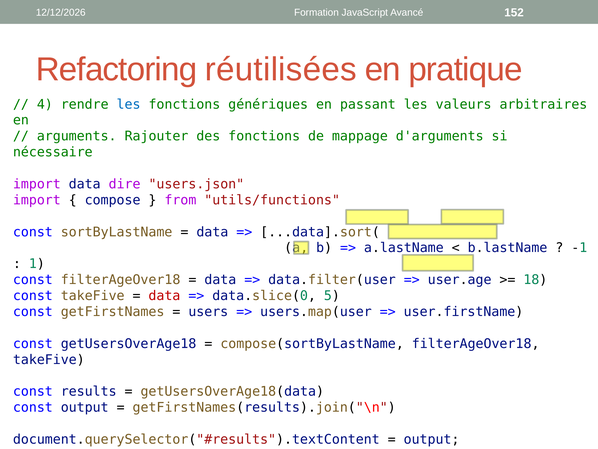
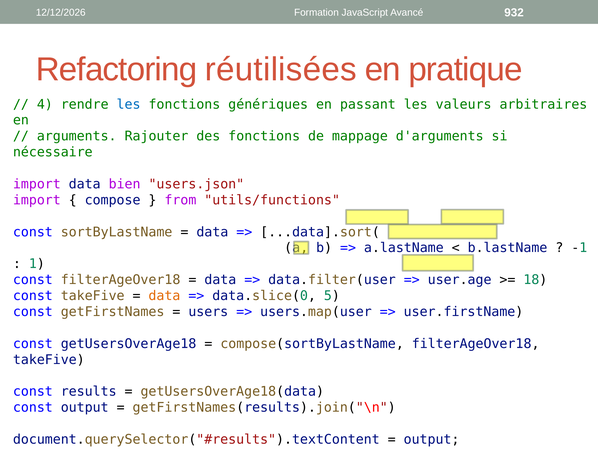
152: 152 -> 932
dire: dire -> bien
data at (164, 295) colour: red -> orange
